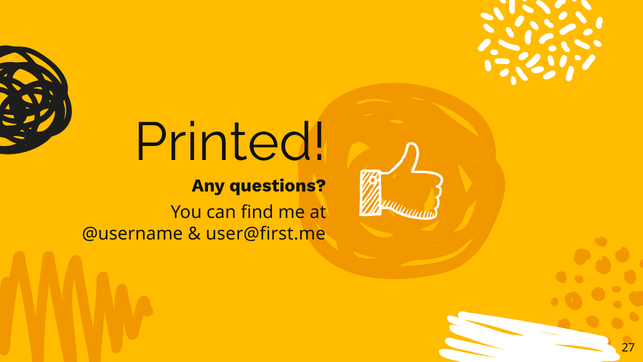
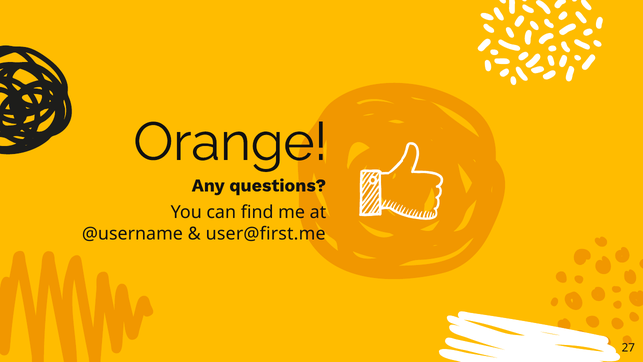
Printed: Printed -> Orange
